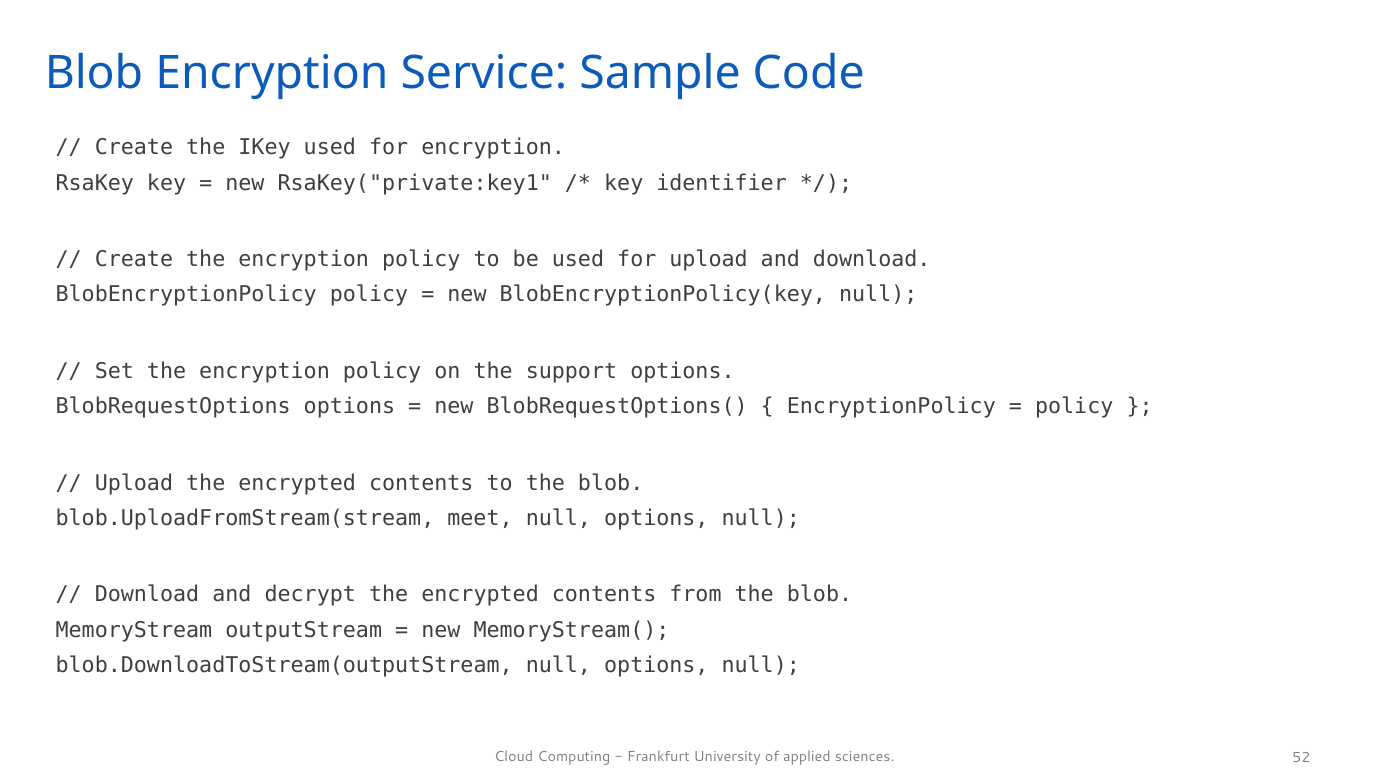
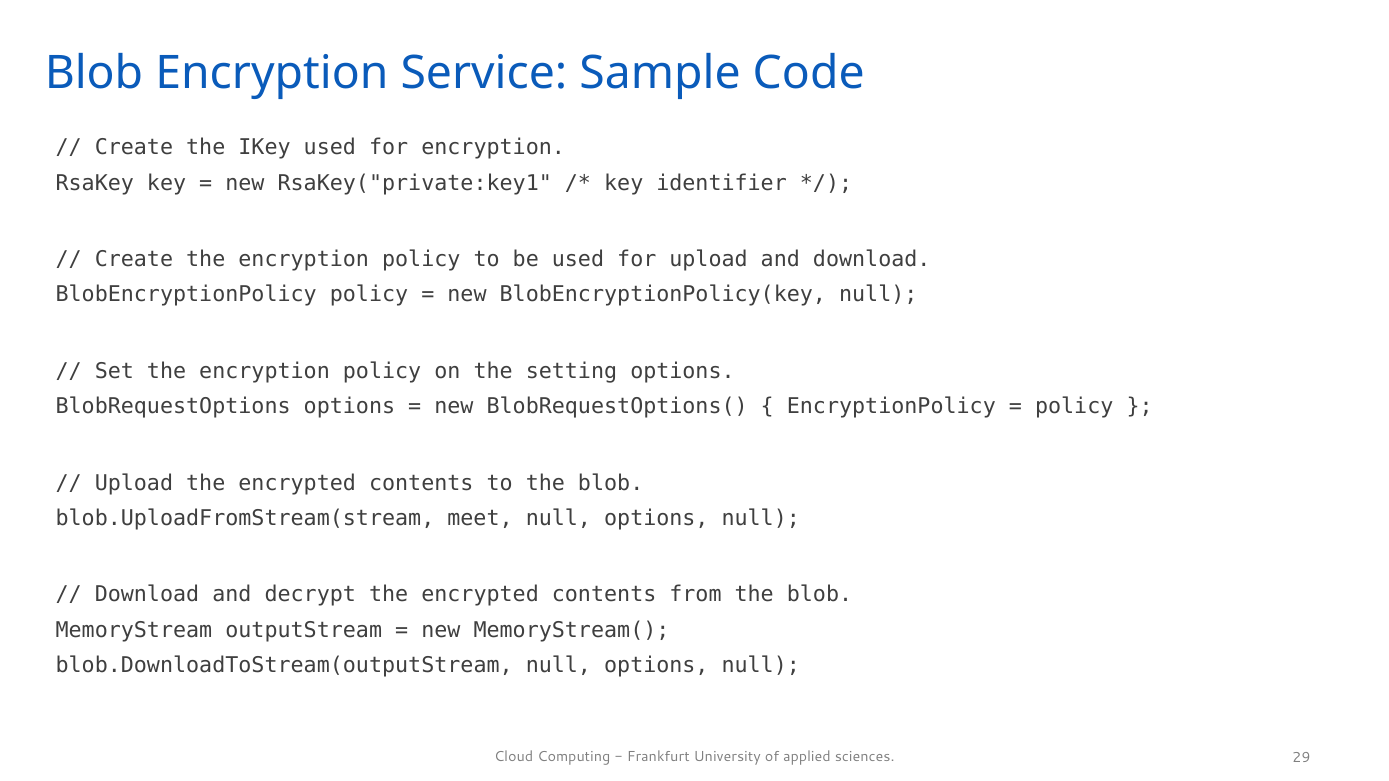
support: support -> setting
52: 52 -> 29
